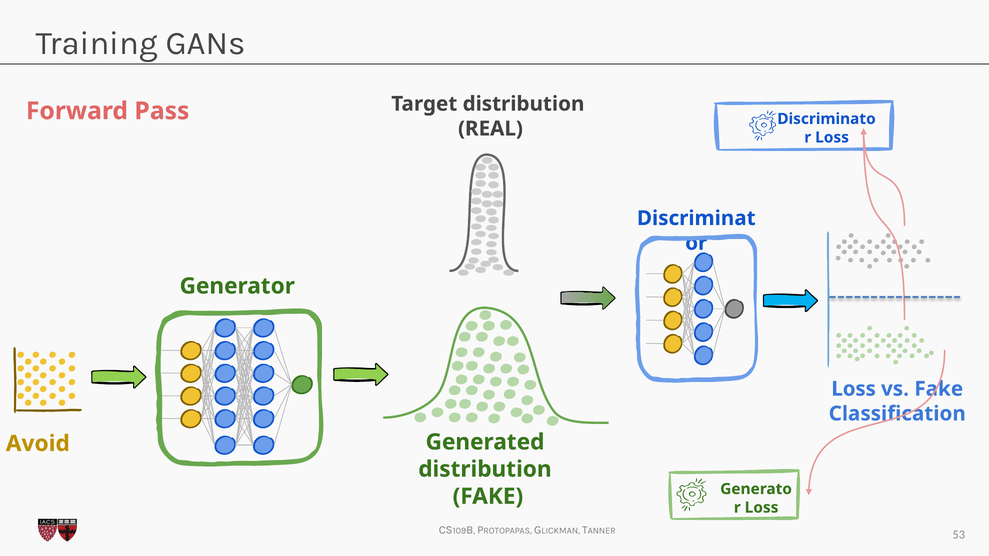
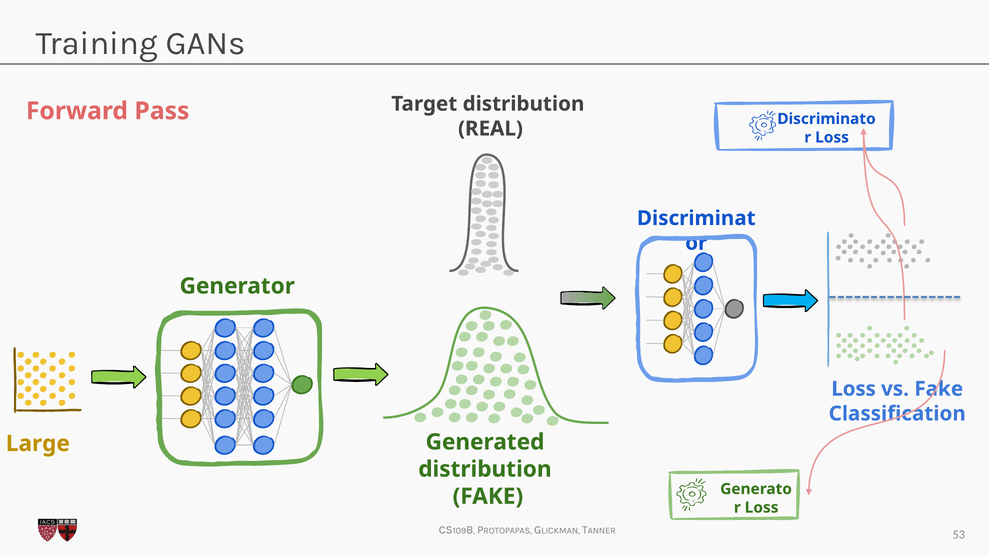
Avoid: Avoid -> Large
